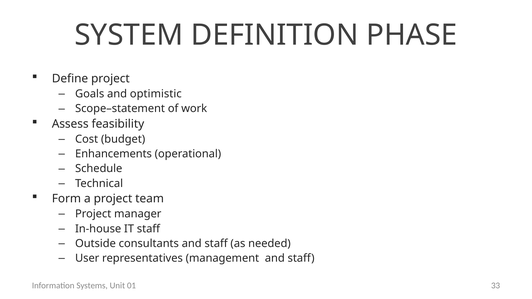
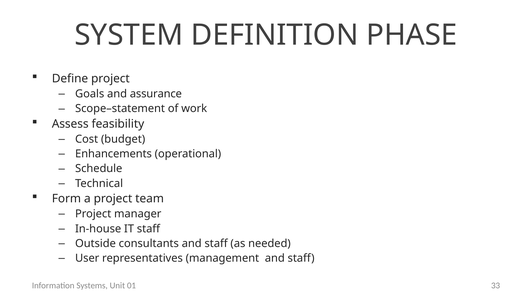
optimistic: optimistic -> assurance
